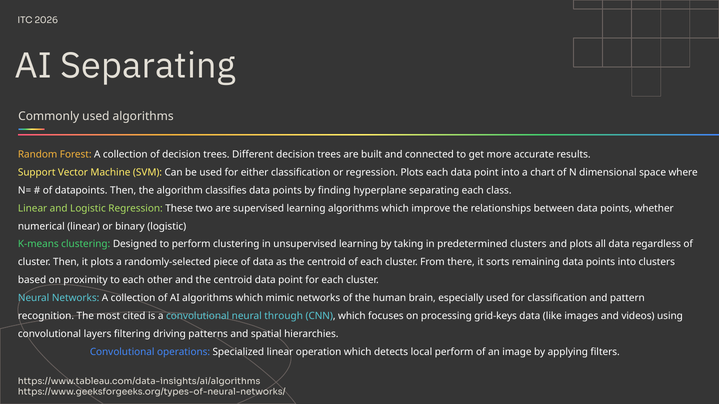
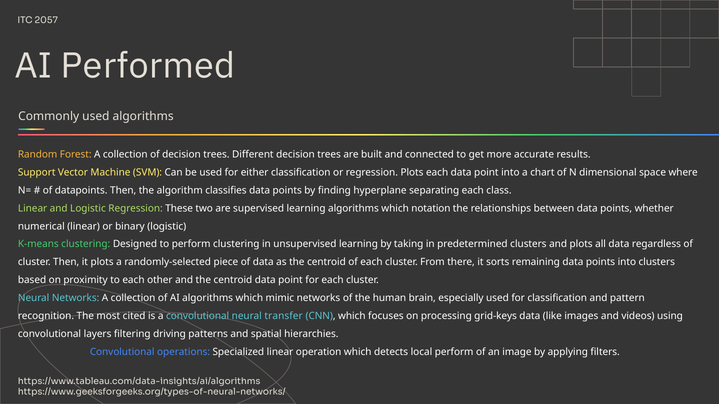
2026: 2026 -> 2057
AI Separating: Separating -> Performed
improve: improve -> notation
through: through -> transfer
